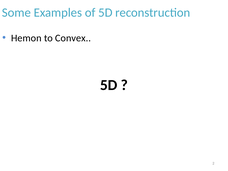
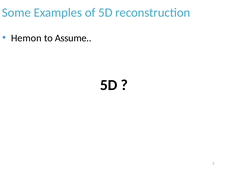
Convex: Convex -> Assume
